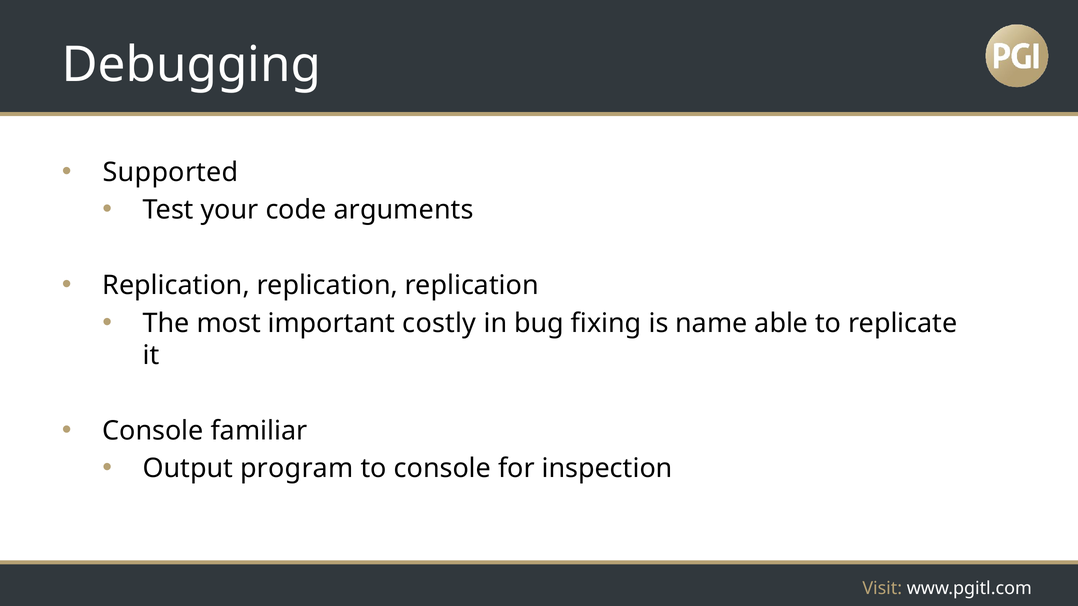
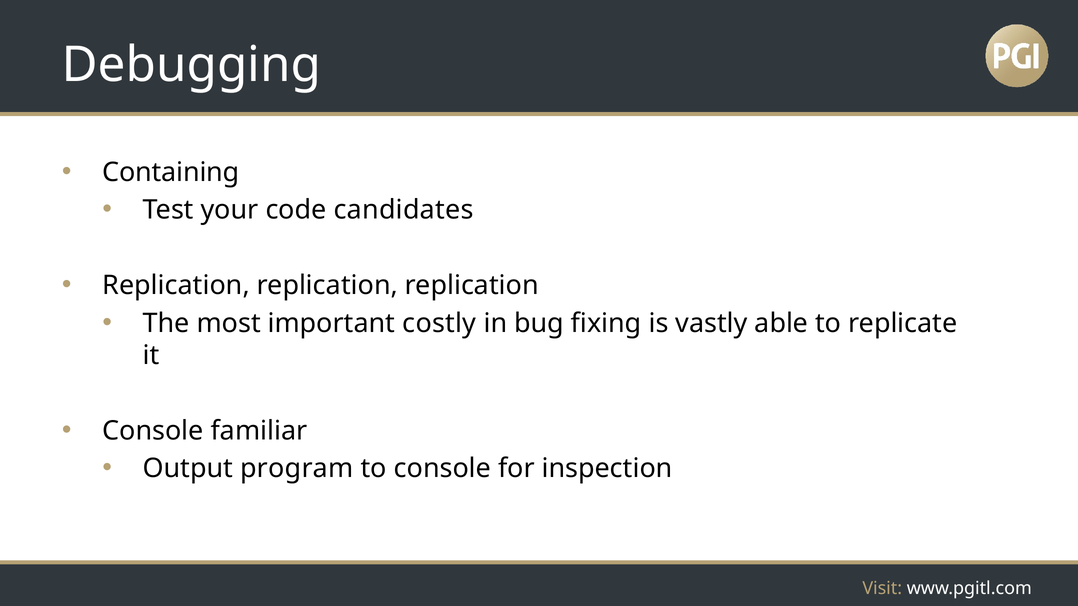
Supported: Supported -> Containing
arguments: arguments -> candidates
name: name -> vastly
